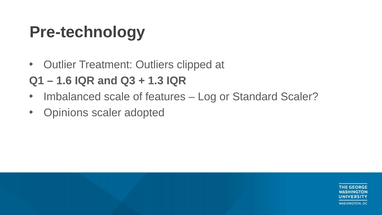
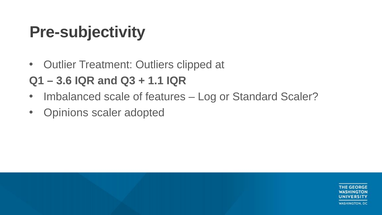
Pre-technology: Pre-technology -> Pre-subjectivity
1.6: 1.6 -> 3.6
1.3: 1.3 -> 1.1
